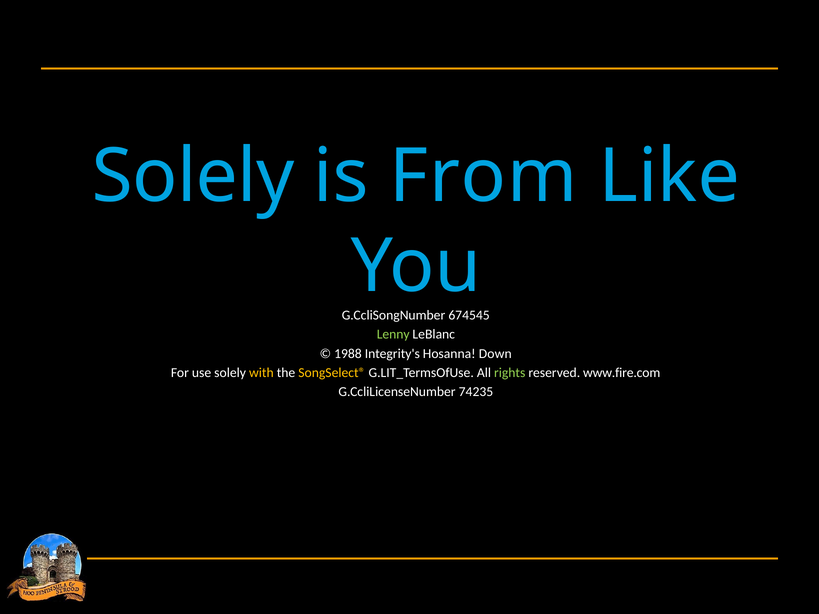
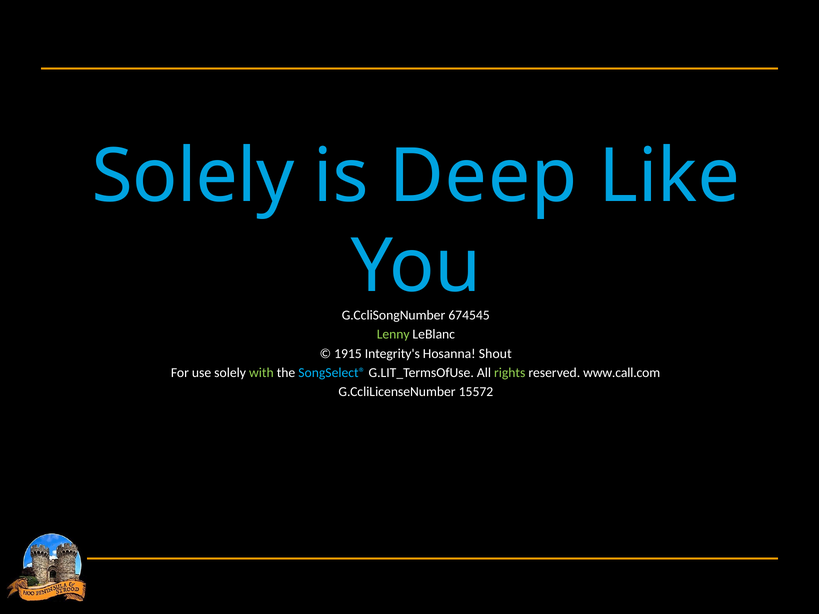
From: From -> Deep
1988: 1988 -> 1915
Down: Down -> Shout
with colour: yellow -> light green
SongSelect® colour: yellow -> light blue
www.fire.com: www.fire.com -> www.call.com
74235: 74235 -> 15572
